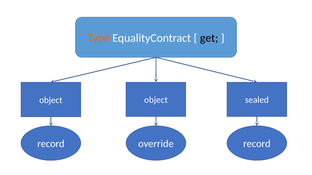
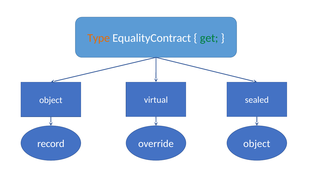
get colour: black -> green
object object: object -> virtual
override record: record -> object
